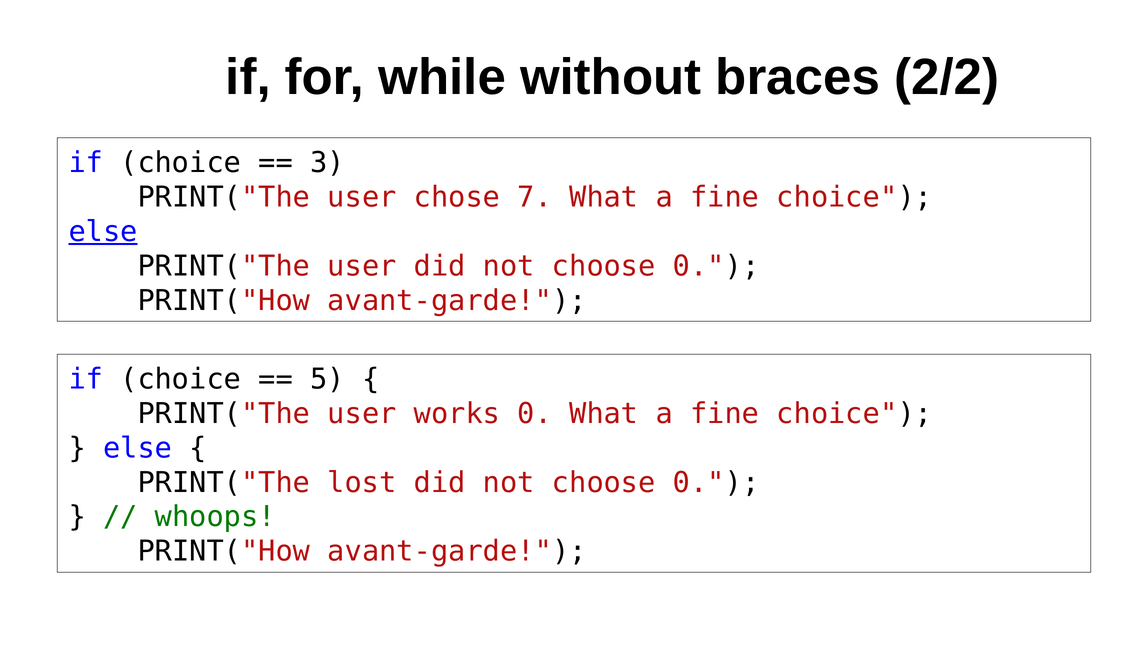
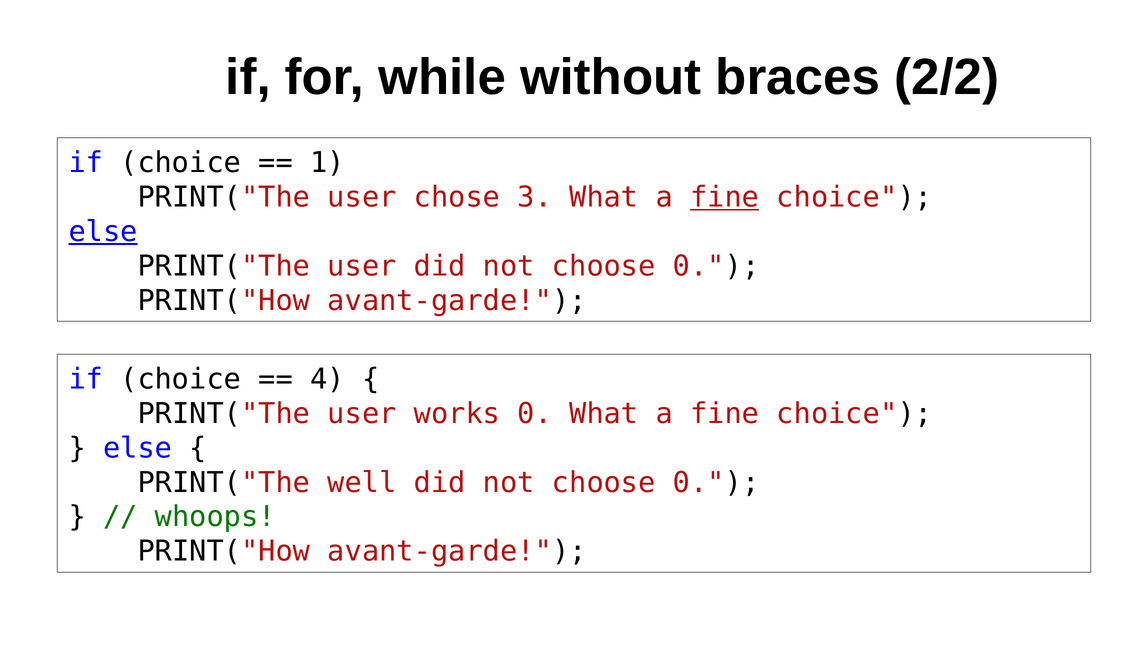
3: 3 -> 1
7: 7 -> 3
fine at (725, 197) underline: none -> present
5: 5 -> 4
lost: lost -> well
